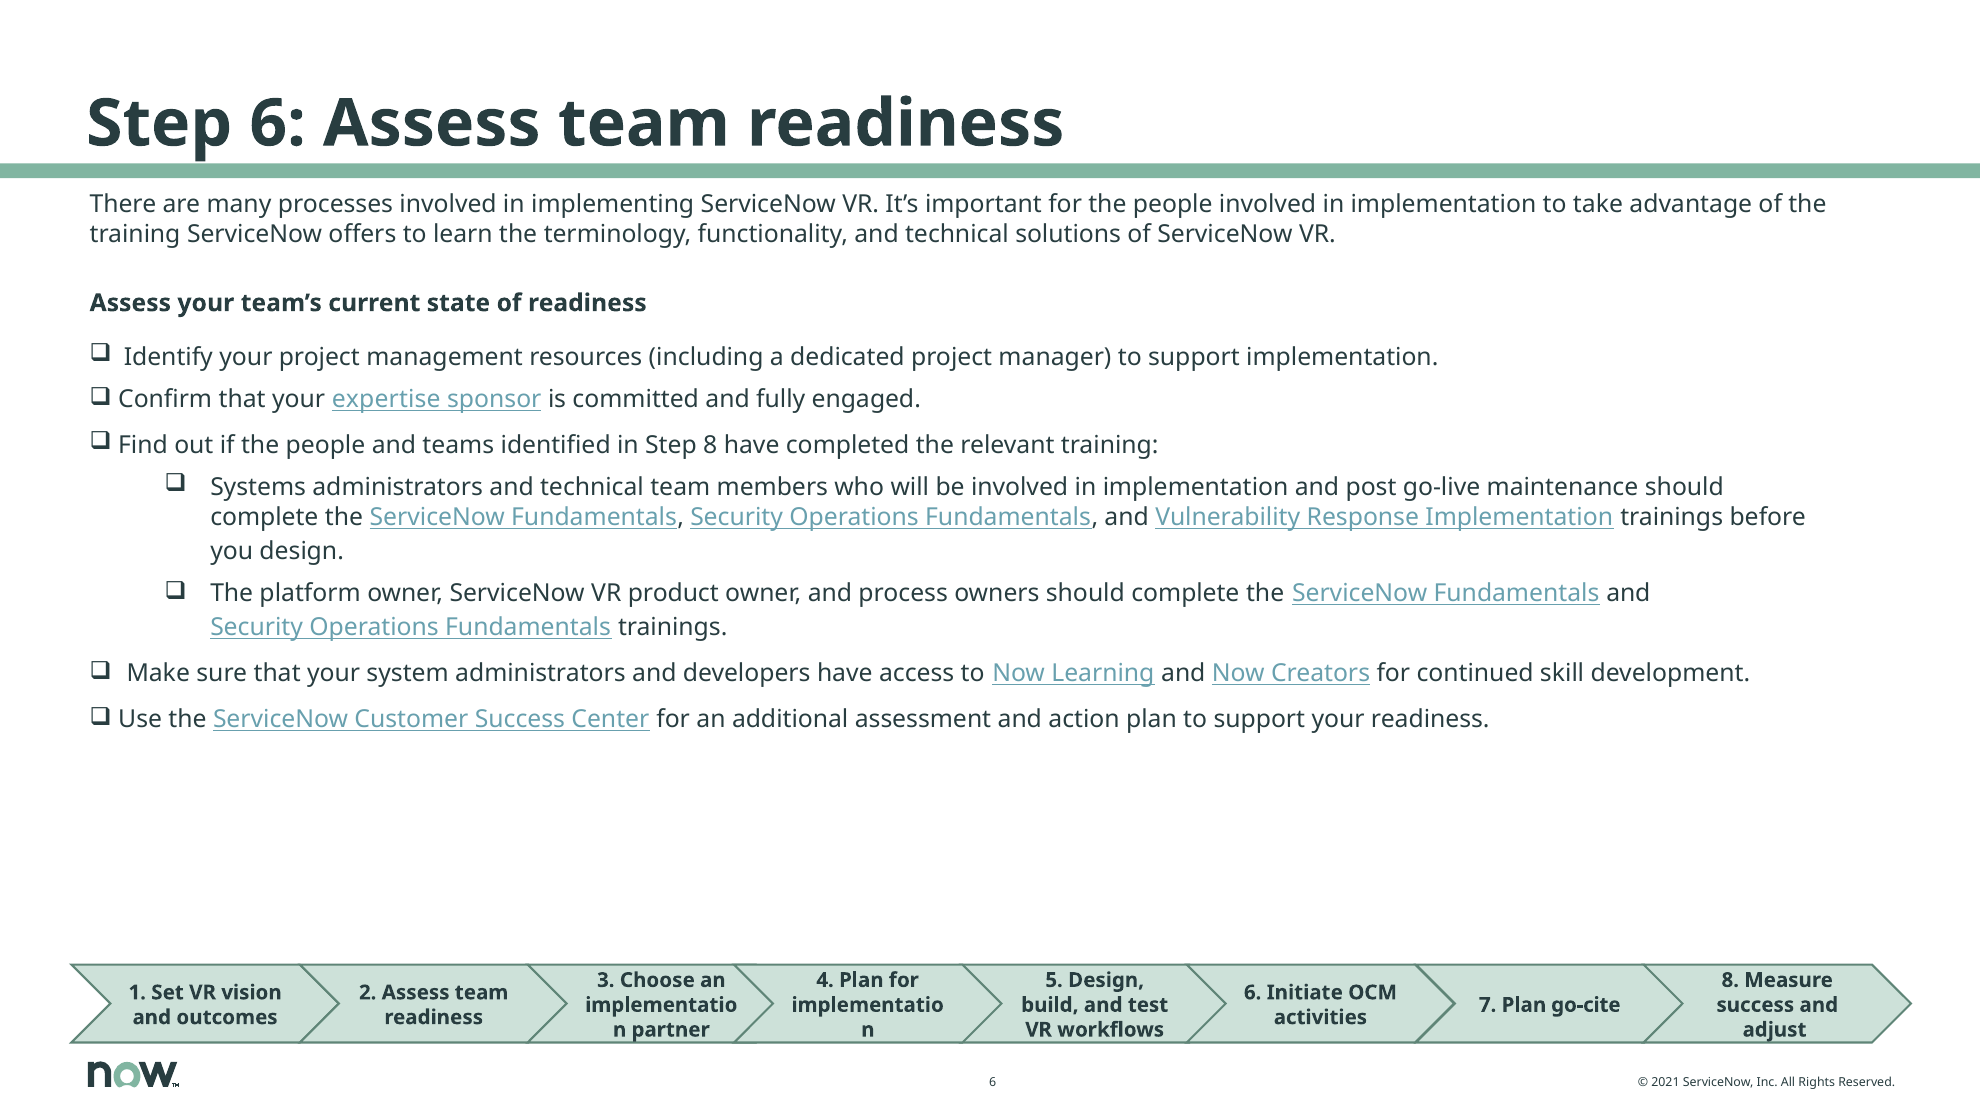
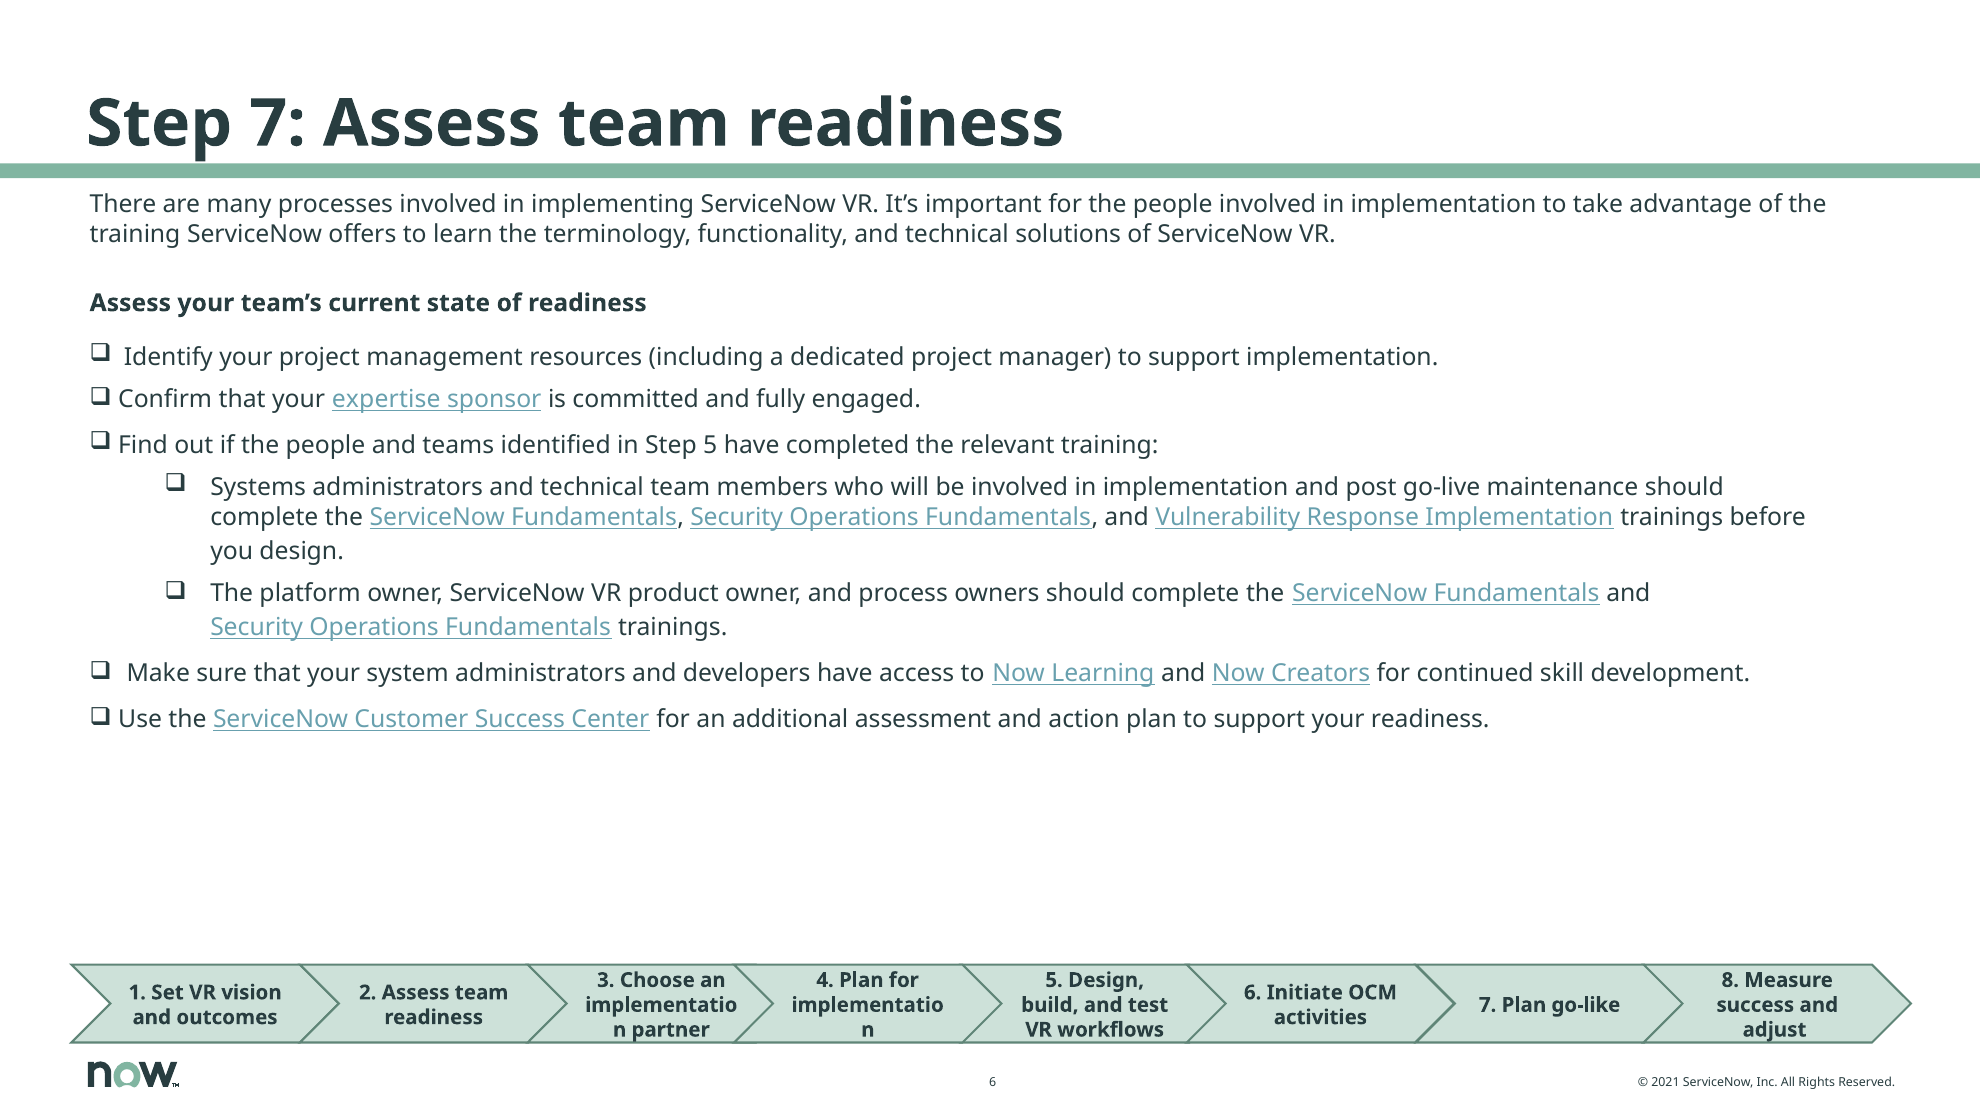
Step 6: 6 -> 7
Step 8: 8 -> 5
go-cite: go-cite -> go-like
